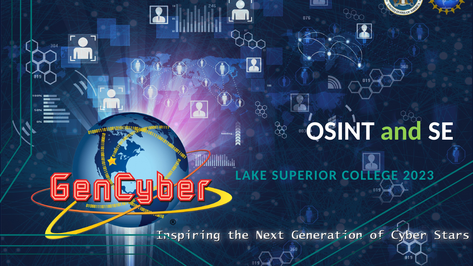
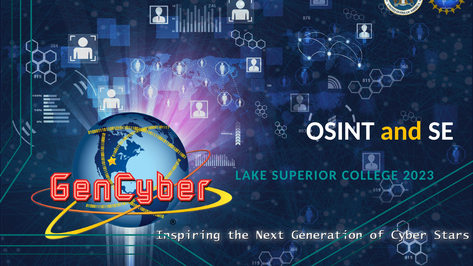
and colour: light green -> yellow
